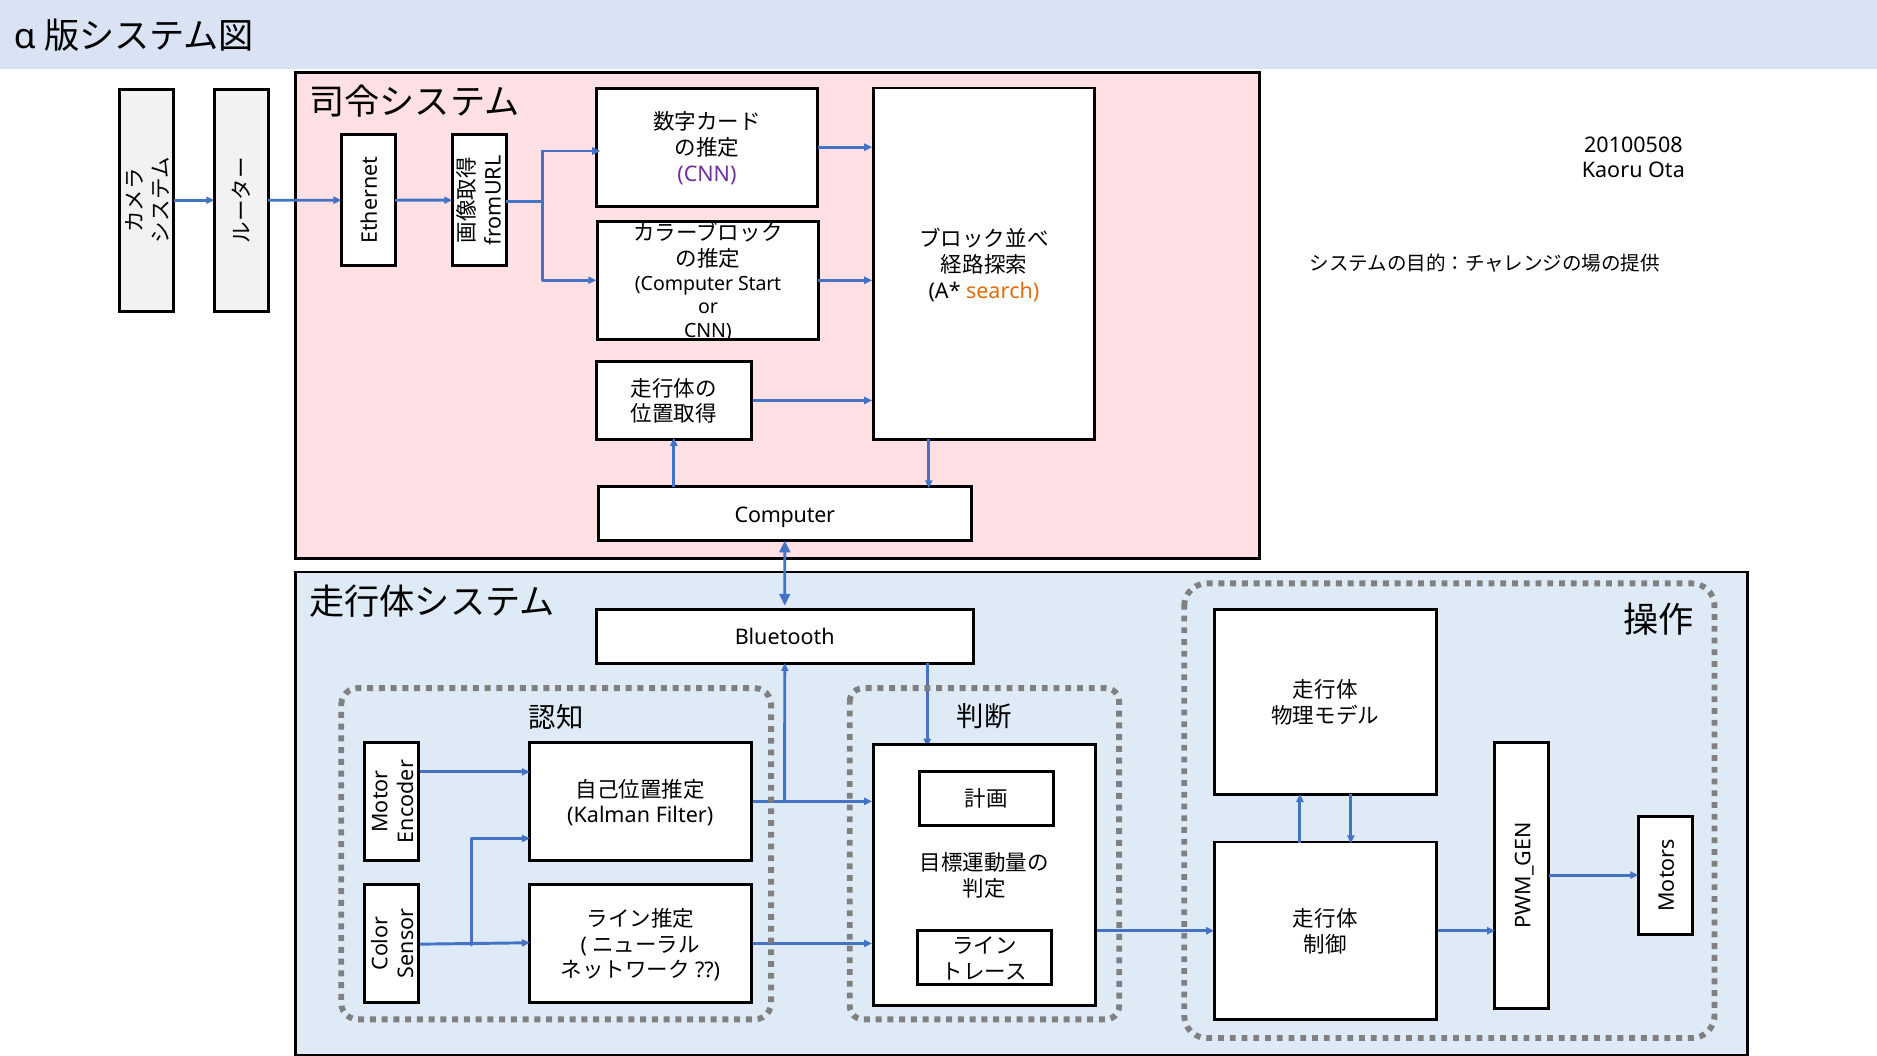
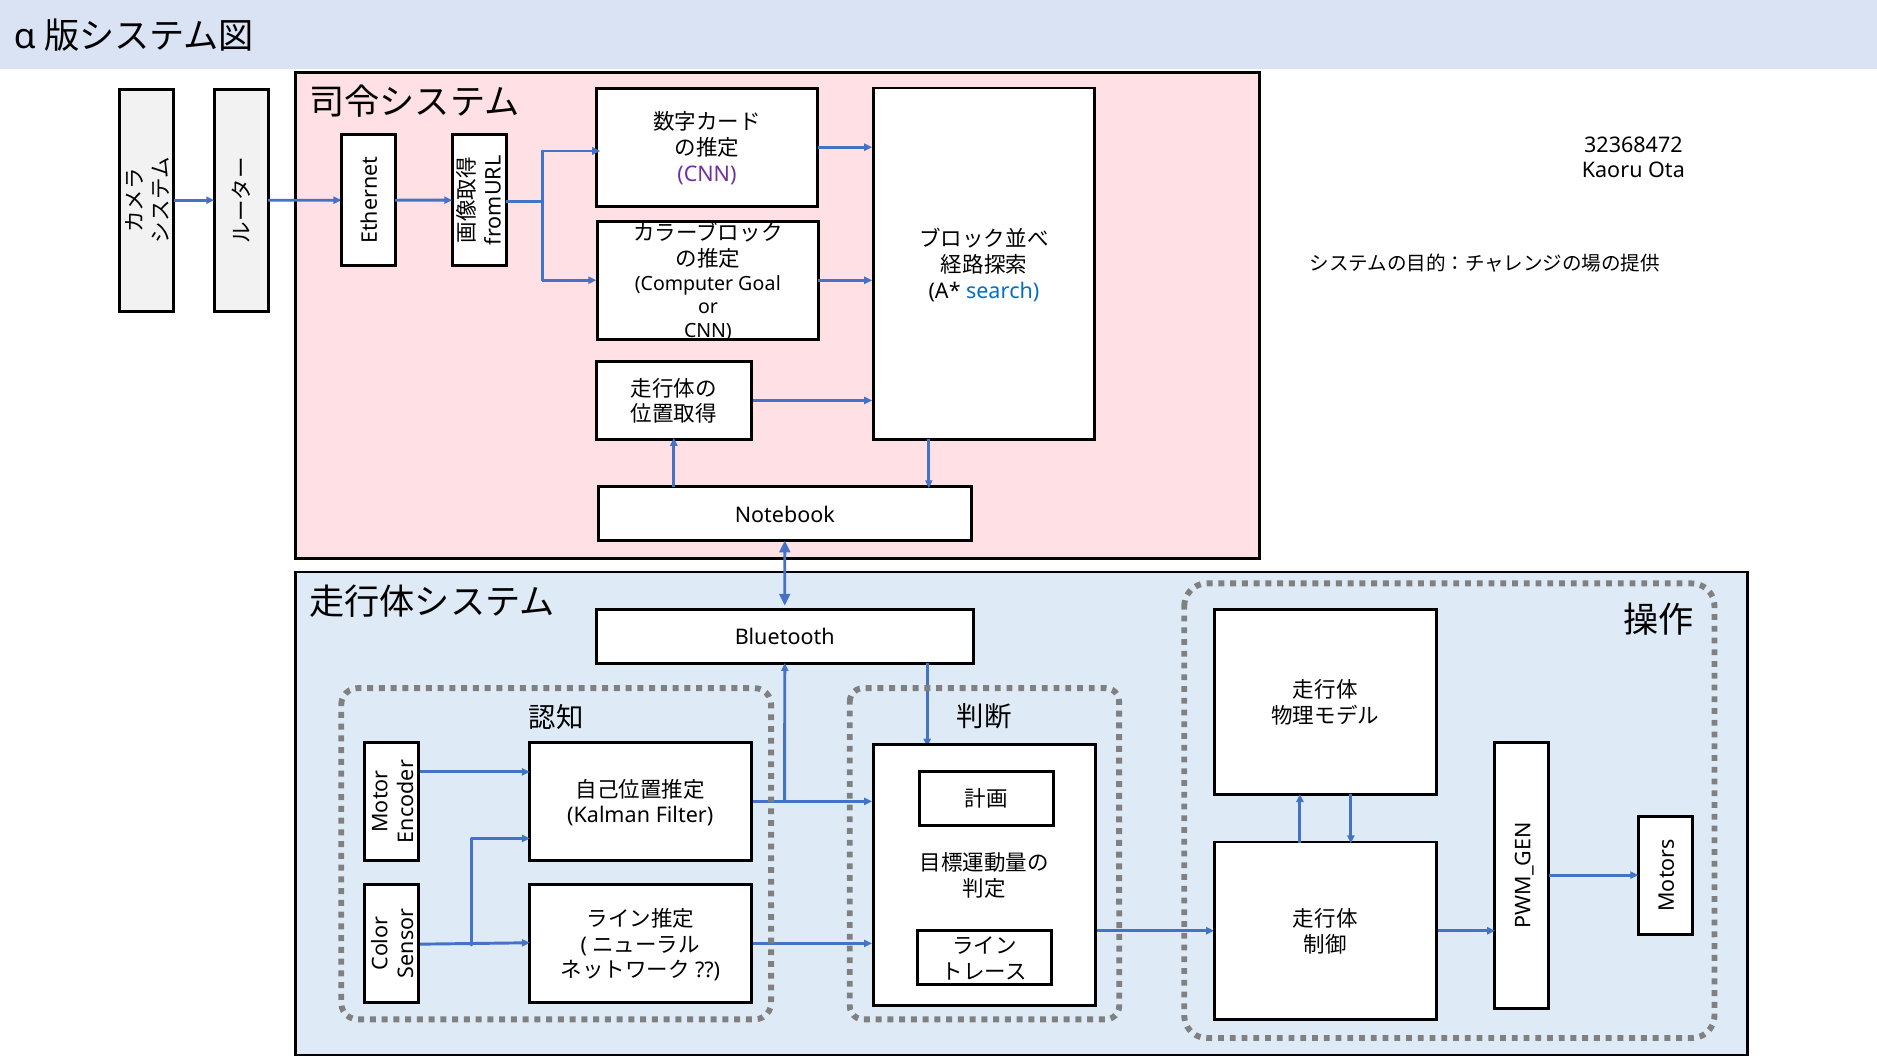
20100508: 20100508 -> 32368472
Start: Start -> Goal
search colour: orange -> blue
Computer at (785, 515): Computer -> Notebook
